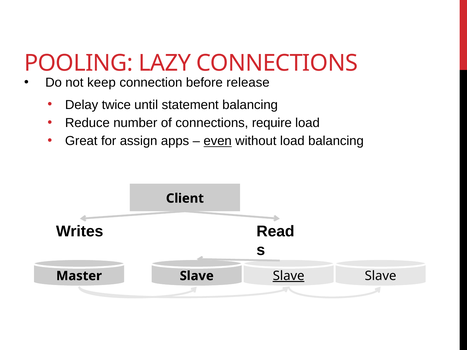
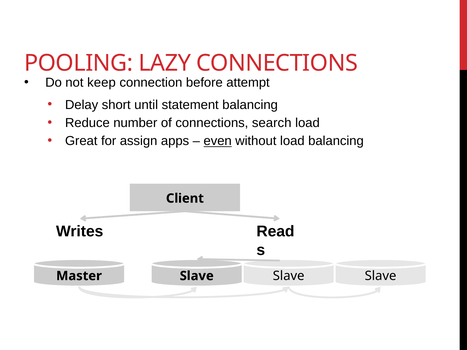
release: release -> attempt
twice: twice -> short
require: require -> search
Slave at (289, 276) underline: present -> none
